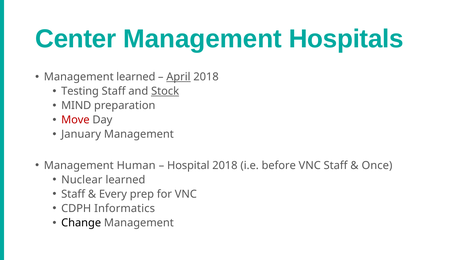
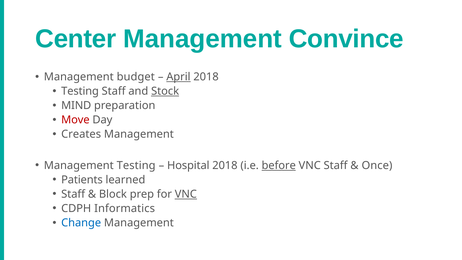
Hospitals: Hospitals -> Convince
Management learned: learned -> budget
January: January -> Creates
Management Human: Human -> Testing
before underline: none -> present
Nuclear: Nuclear -> Patients
Every: Every -> Block
VNC at (186, 194) underline: none -> present
Change colour: black -> blue
